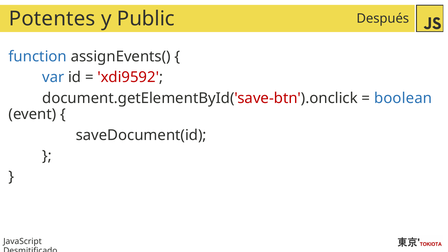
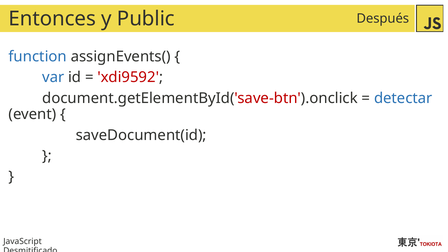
Potentes: Potentes -> Entonces
boolean: boolean -> detectar
